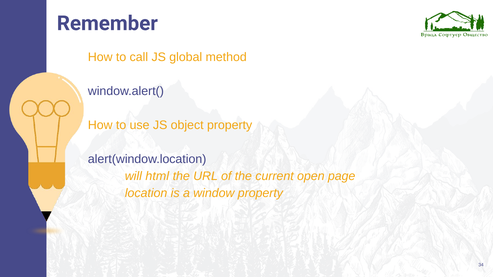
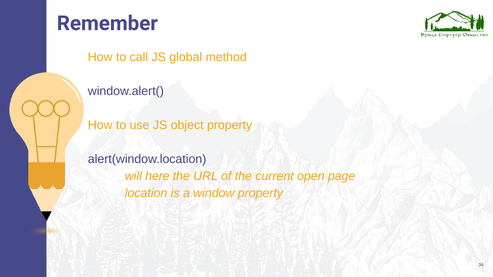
html: html -> here
